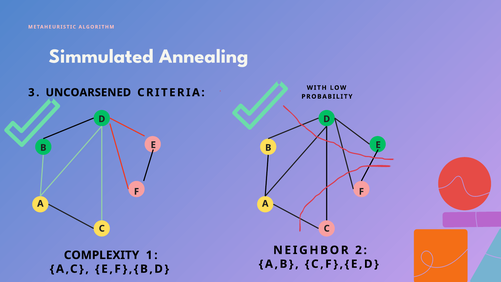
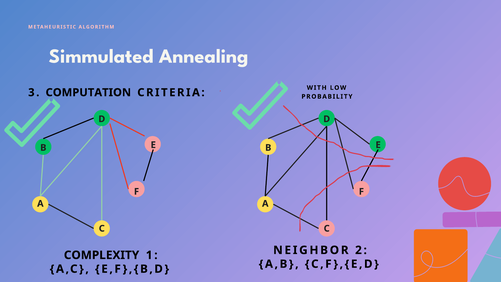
UNCOARSENED: UNCOARSENED -> COMPUTATION
